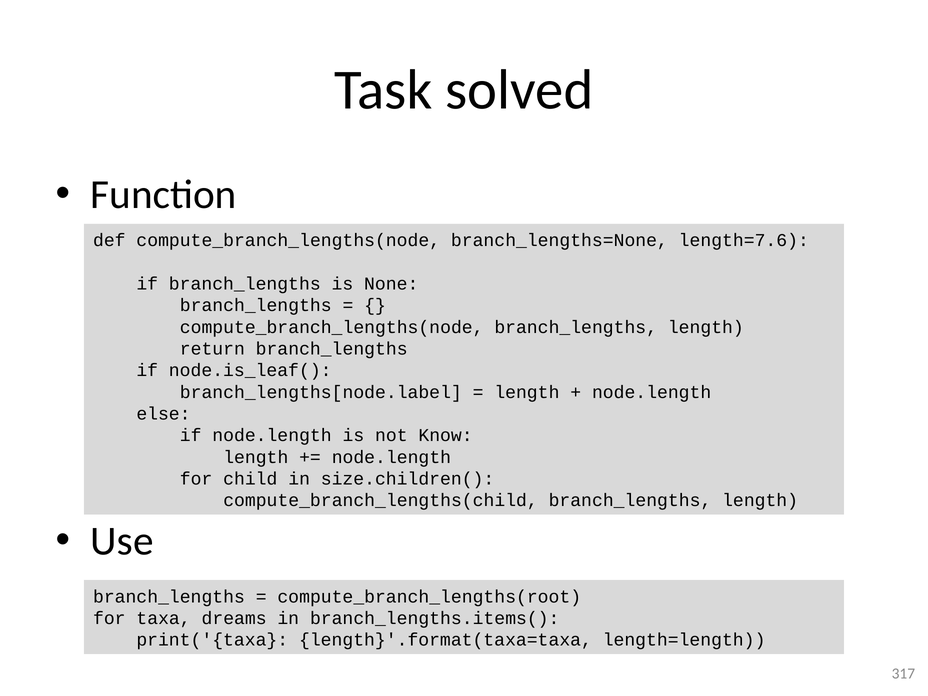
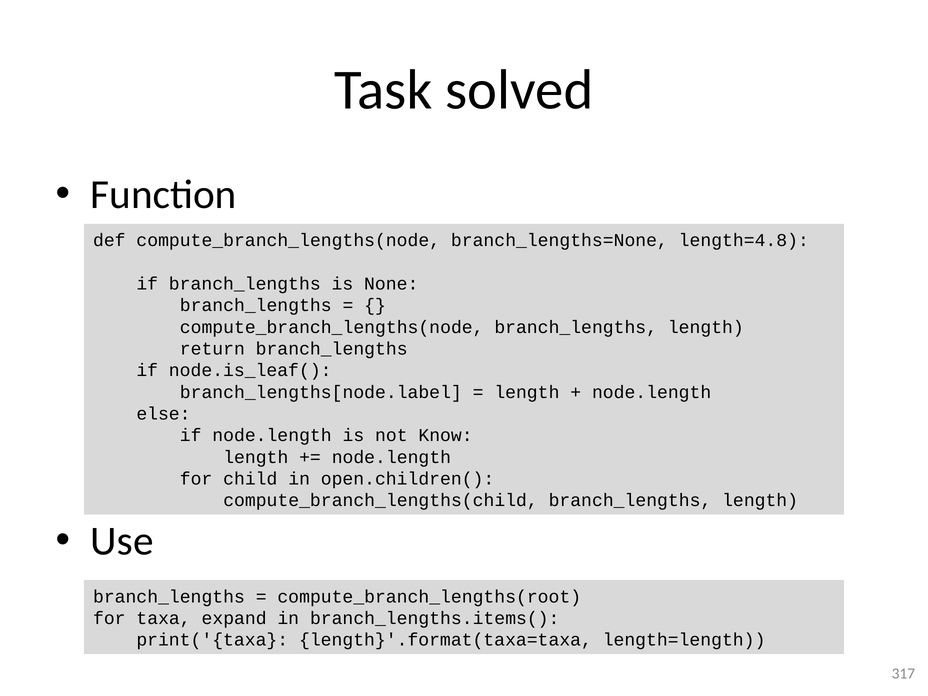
length=7.6: length=7.6 -> length=4.8
size.children(: size.children( -> open.children(
dreams: dreams -> expand
